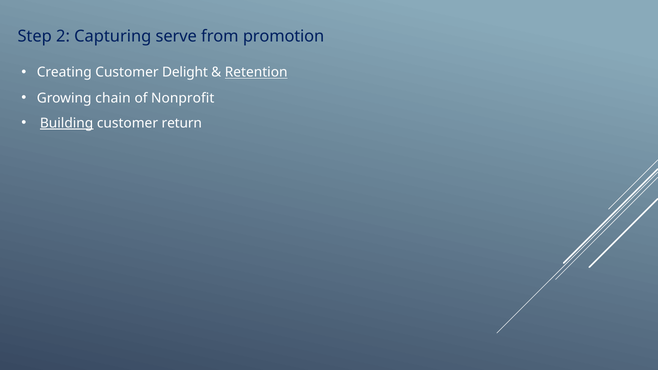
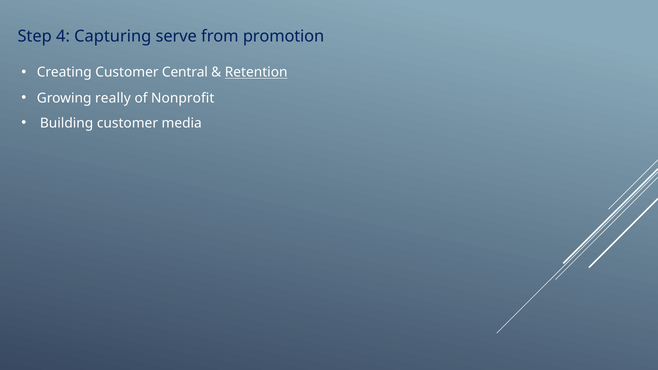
2: 2 -> 4
Delight: Delight -> Central
chain: chain -> really
Building underline: present -> none
return: return -> media
